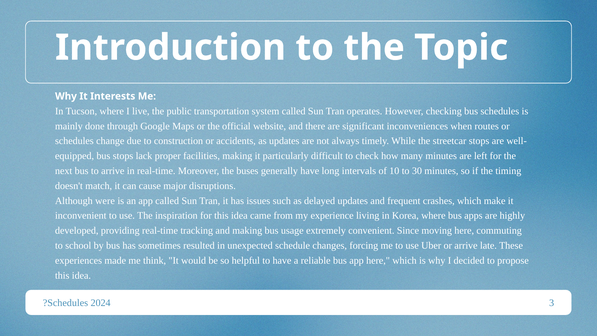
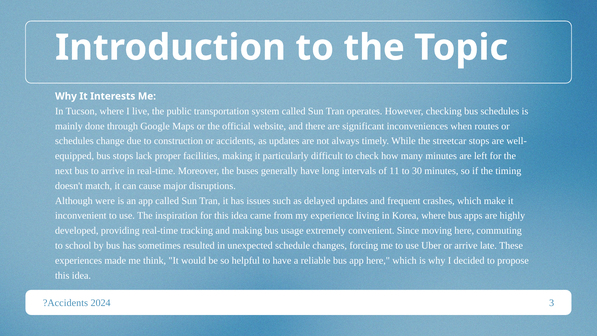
10: 10 -> 11
?Schedules: ?Schedules -> ?Accidents
